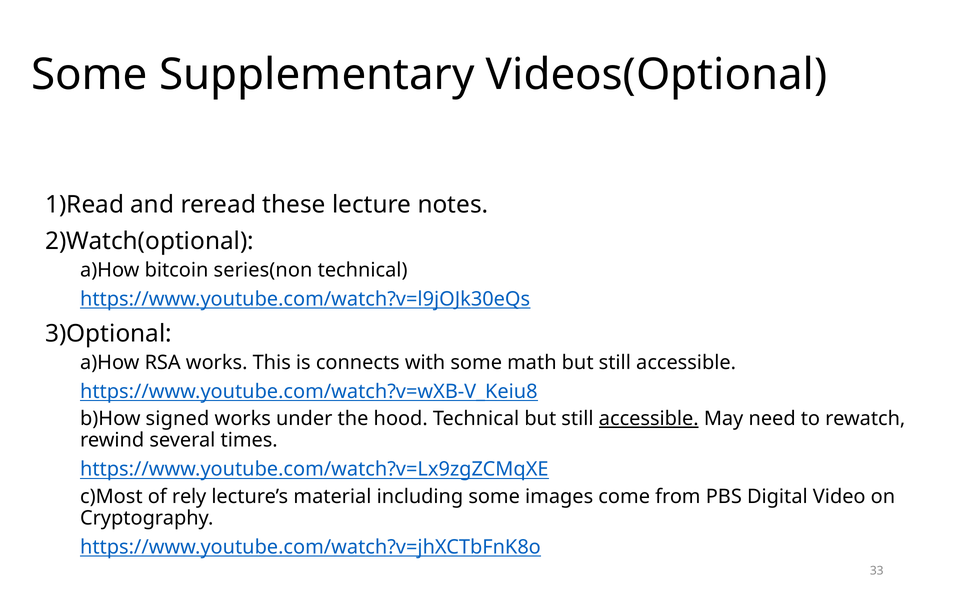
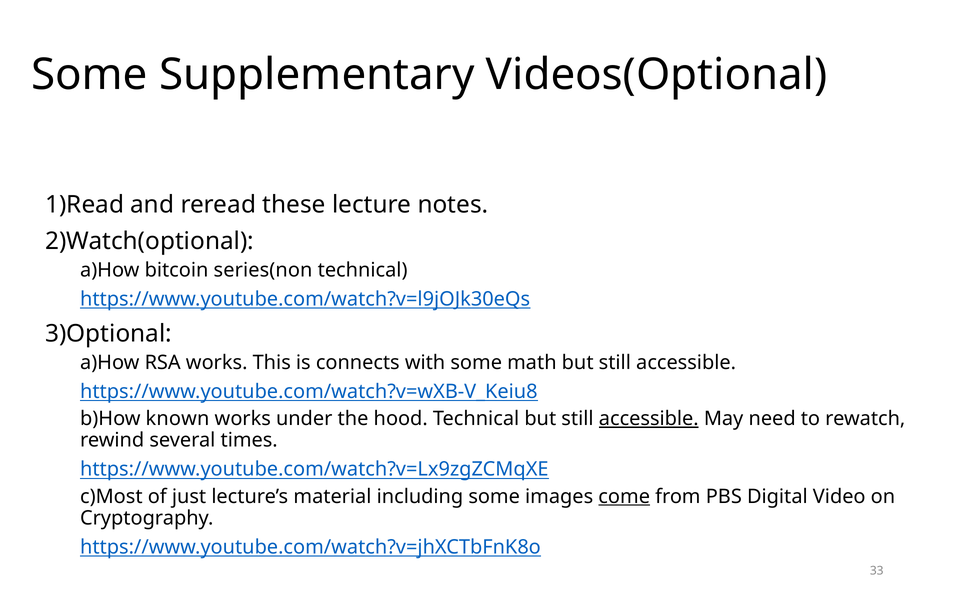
signed: signed -> known
rely: rely -> just
come underline: none -> present
